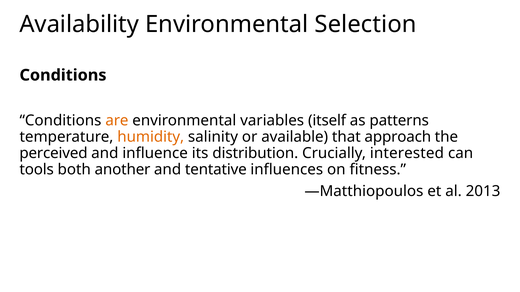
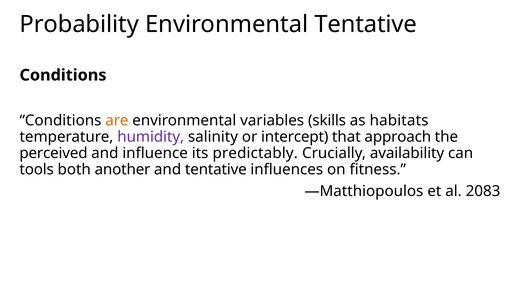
Availability: Availability -> Probability
Environmental Selection: Selection -> Tentative
itself: itself -> skills
patterns: patterns -> habitats
humidity colour: orange -> purple
available: available -> intercept
distribution: distribution -> predictably
interested: interested -> availability
2013: 2013 -> 2083
